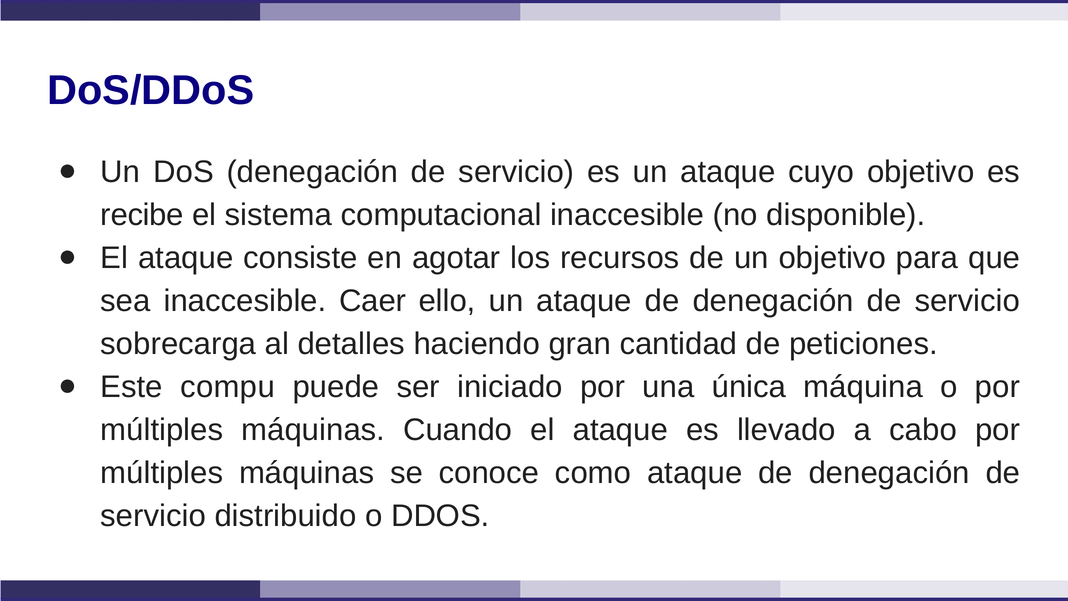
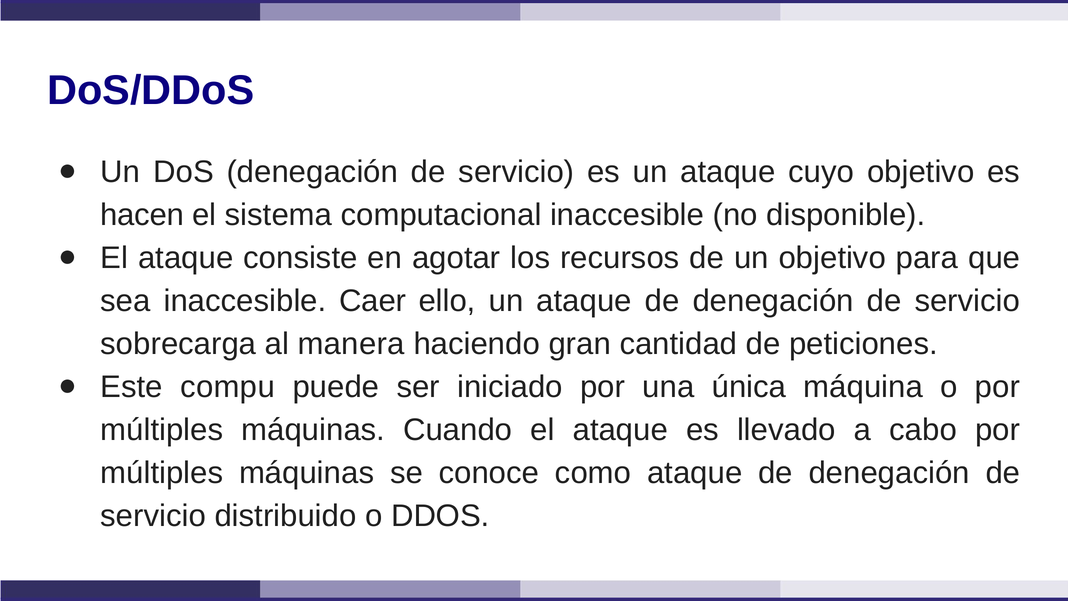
recibe: recibe -> hacen
detalles: detalles -> manera
